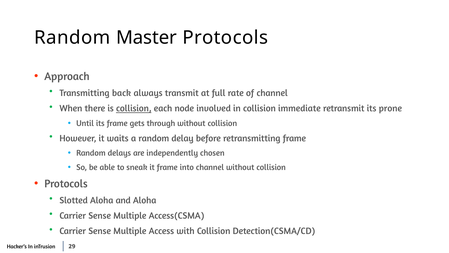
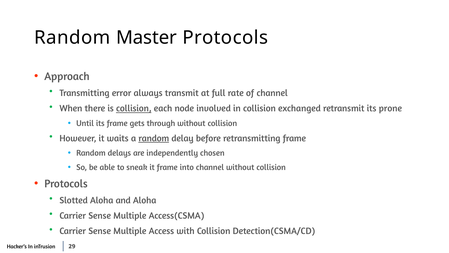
back: back -> error
immediate: immediate -> exchanged
random at (154, 138) underline: none -> present
